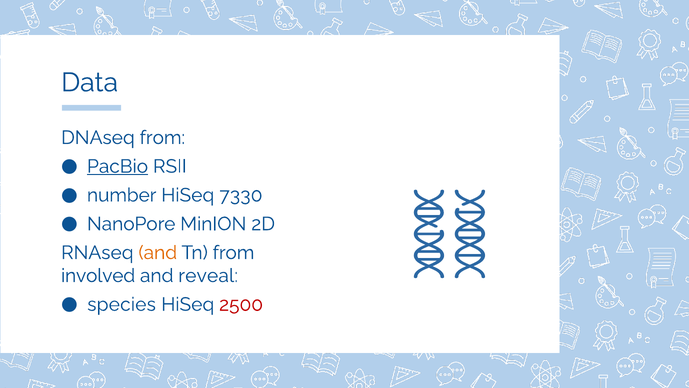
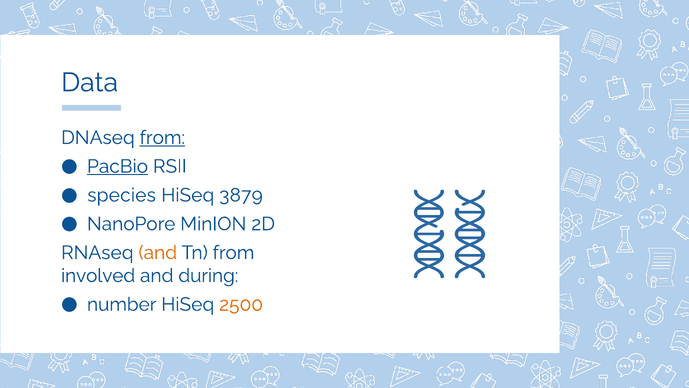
from at (162, 138) underline: none -> present
number: number -> species
7330: 7330 -> 3879
reveal: reveal -> during
species: species -> number
2500 colour: red -> orange
